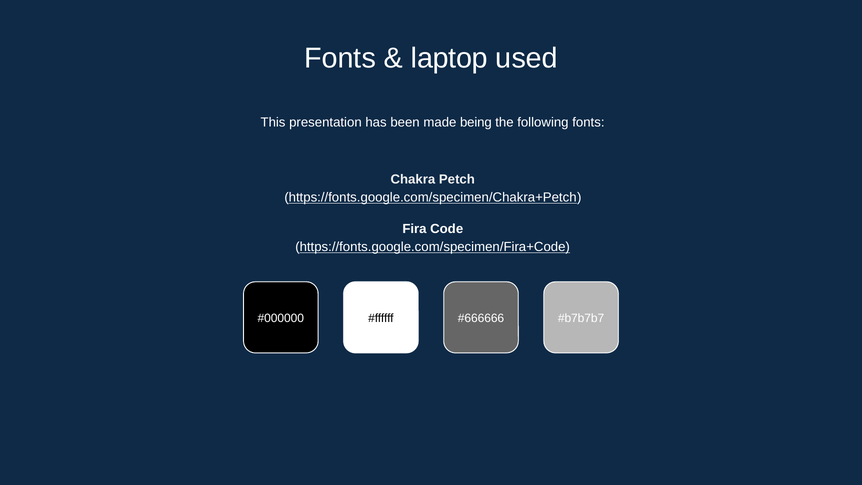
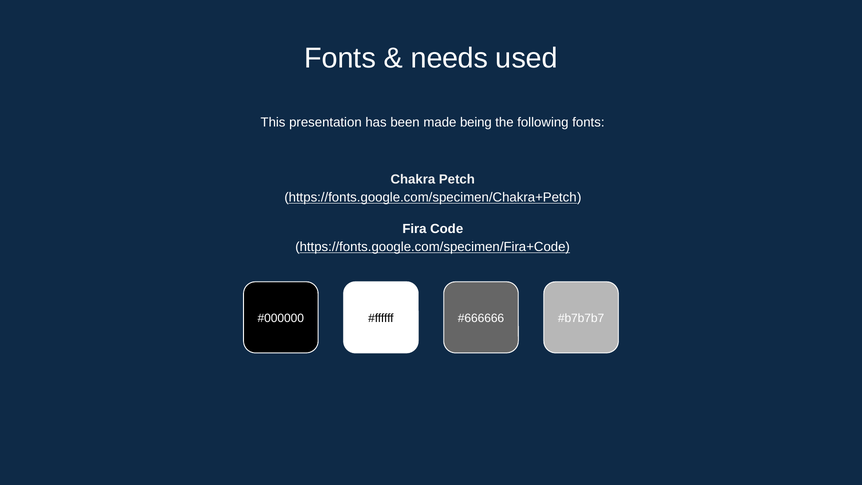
laptop: laptop -> needs
